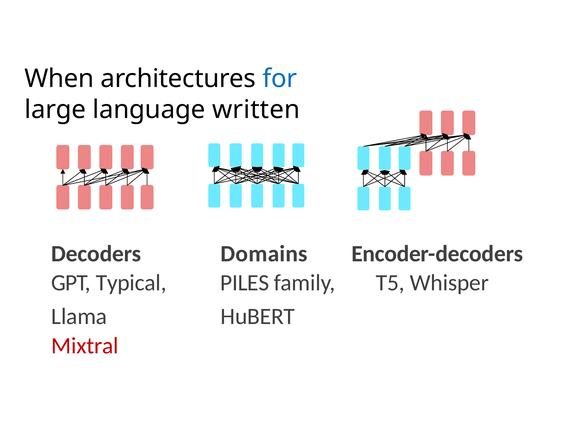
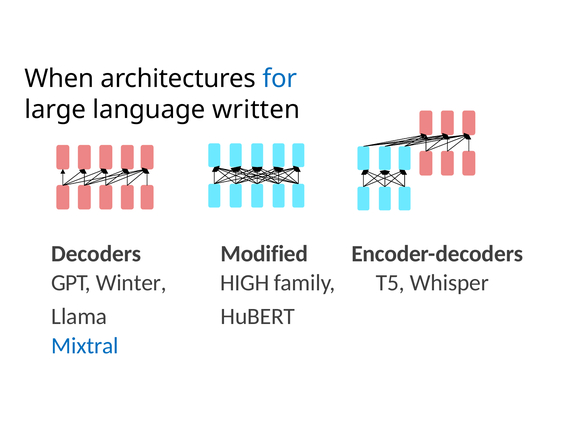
Domains: Domains -> Modified
Typical: Typical -> Winter
PILES: PILES -> HIGH
Mixtral colour: red -> blue
